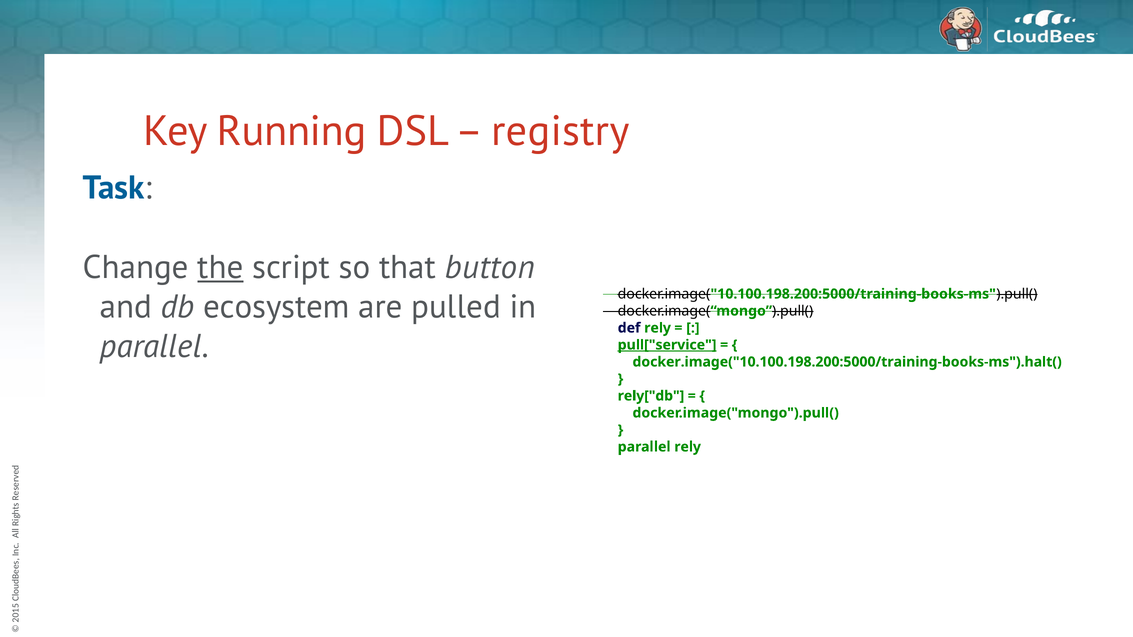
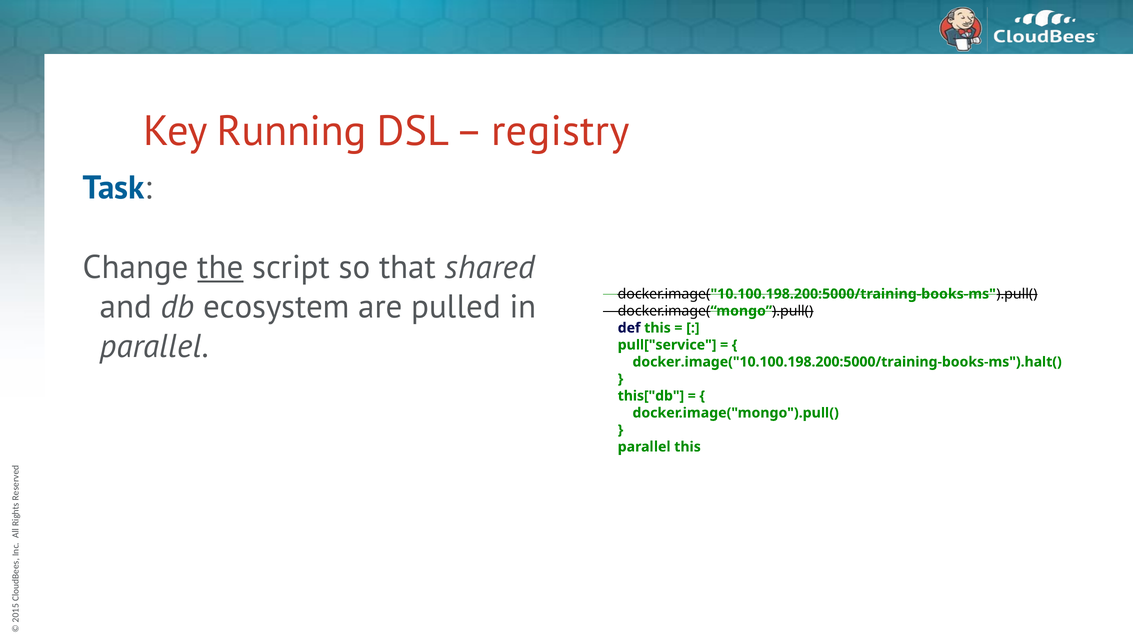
button: button -> shared
def rely: rely -> this
pull["service underline: present -> none
rely["db: rely["db -> this["db
parallel rely: rely -> this
